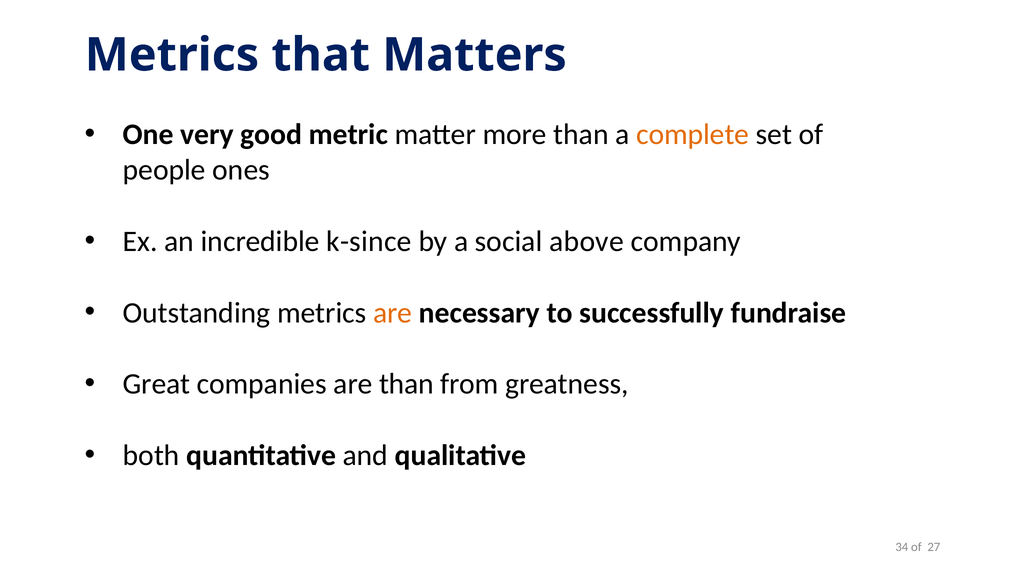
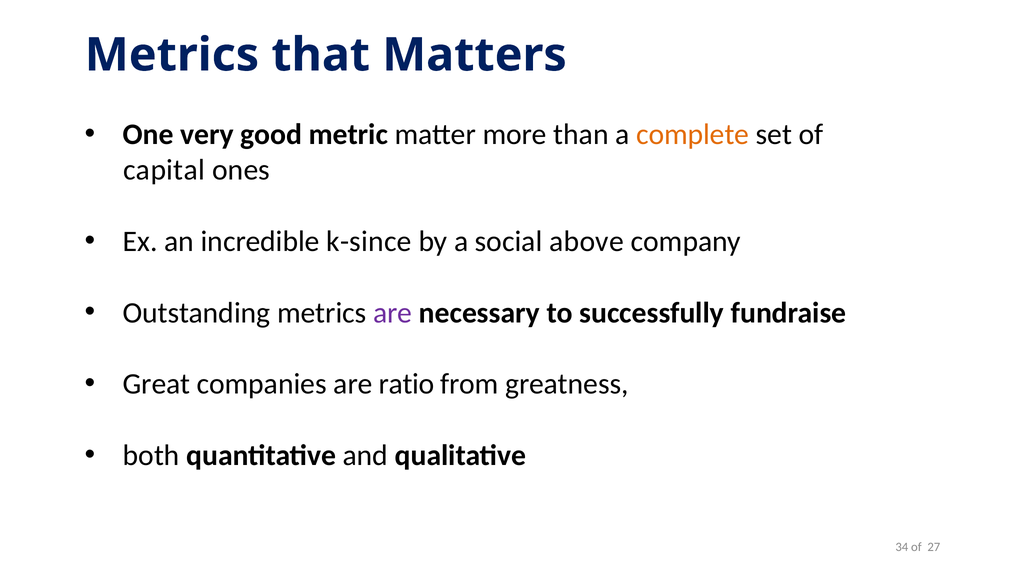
people: people -> capital
are at (393, 313) colour: orange -> purple
are than: than -> ratio
